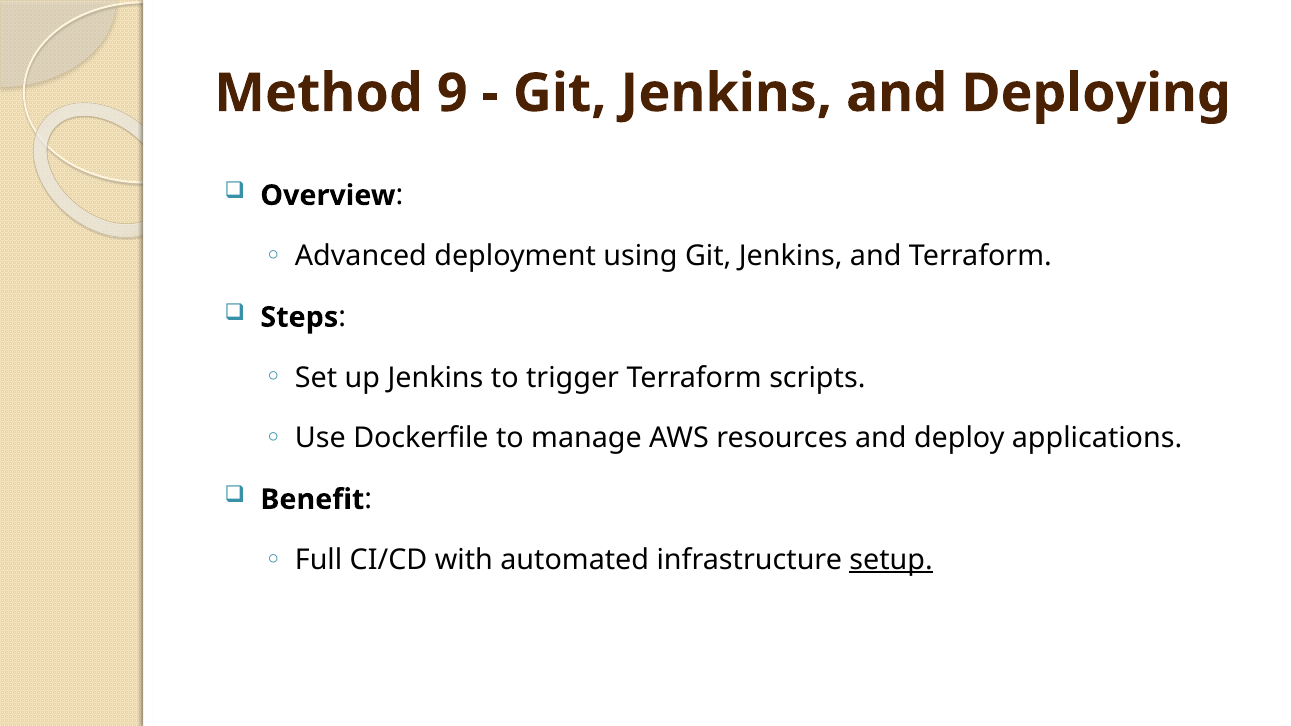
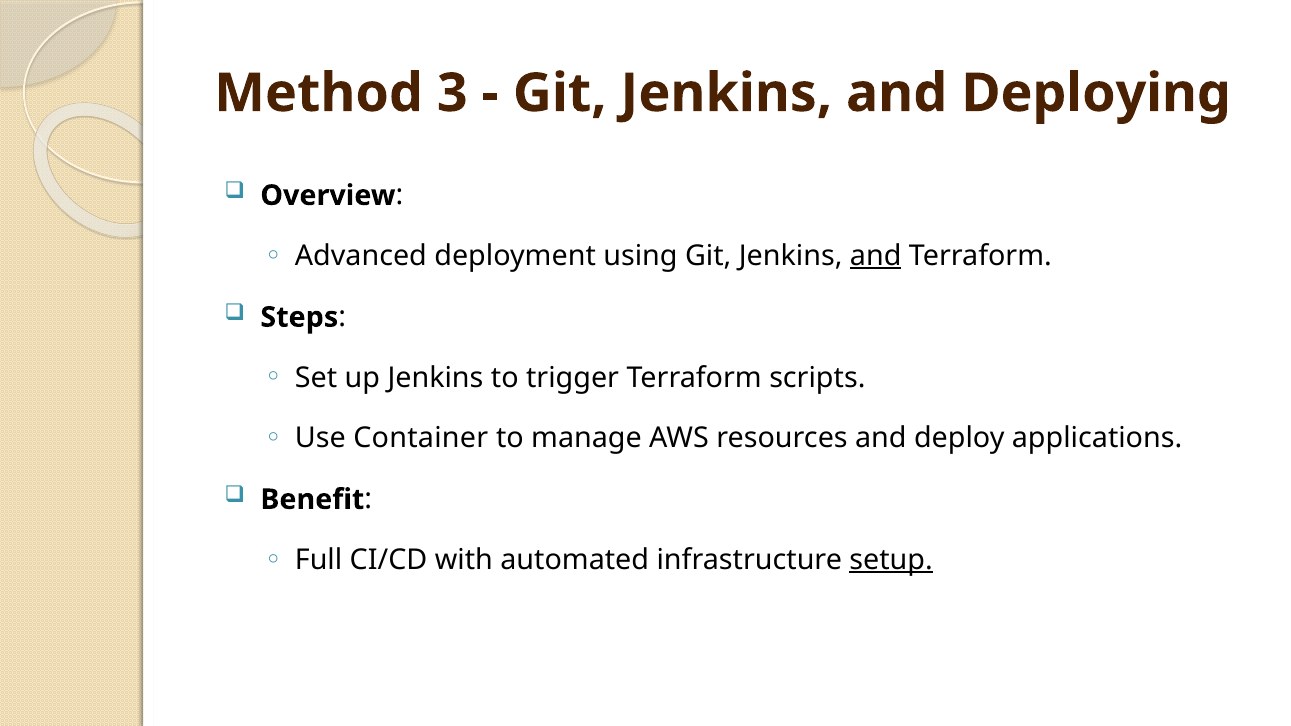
9: 9 -> 3
and at (876, 256) underline: none -> present
Dockerfile: Dockerfile -> Container
